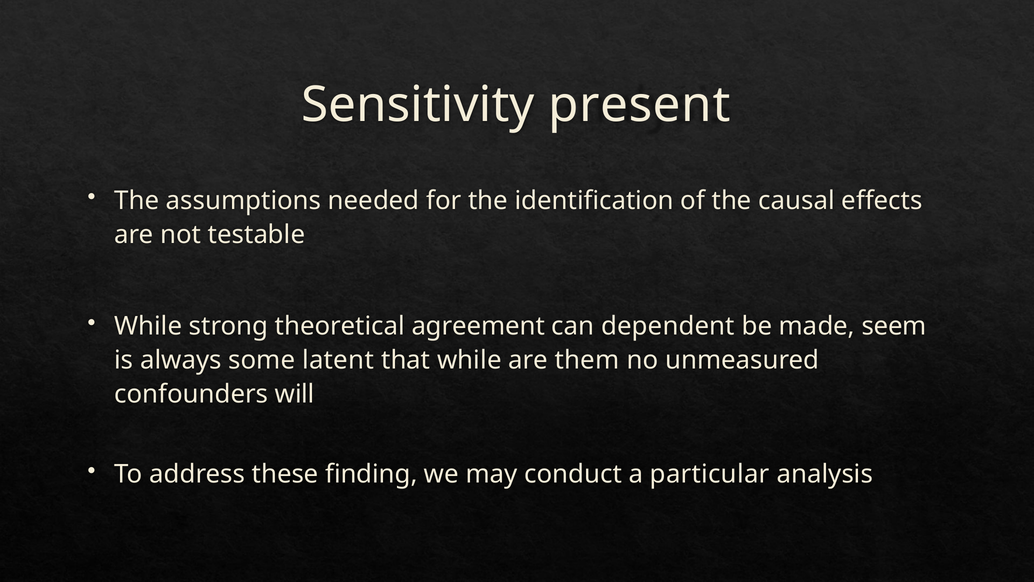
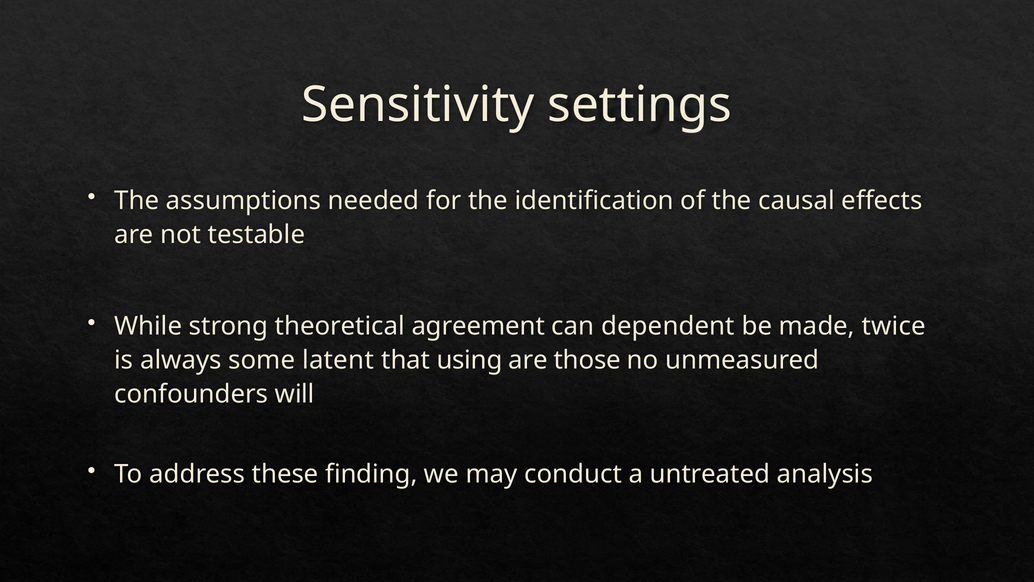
present: present -> settings
seem: seem -> twice
that while: while -> using
them: them -> those
particular: particular -> untreated
